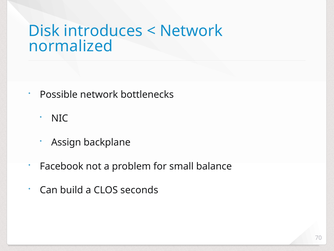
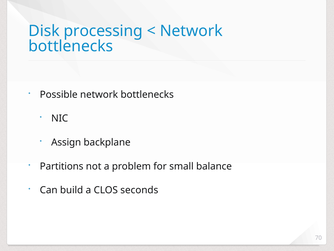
introduces: introduces -> processing
normalized at (71, 46): normalized -> bottlenecks
Facebook: Facebook -> Partitions
